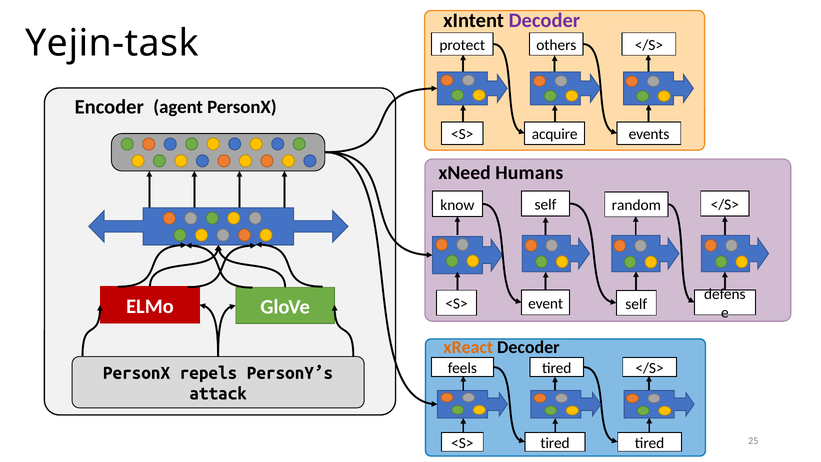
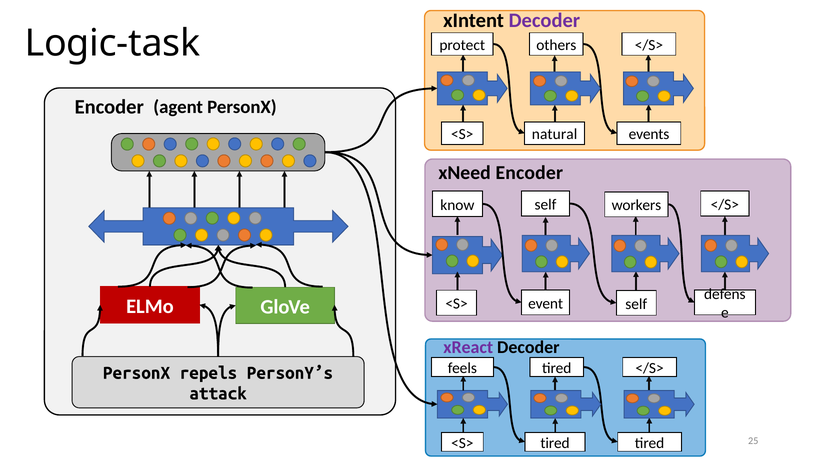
Yejin-task: Yejin-task -> Logic-task
acquire: acquire -> natural
xNeed Humans: Humans -> Encoder
random: random -> workers
xReact colour: orange -> purple
